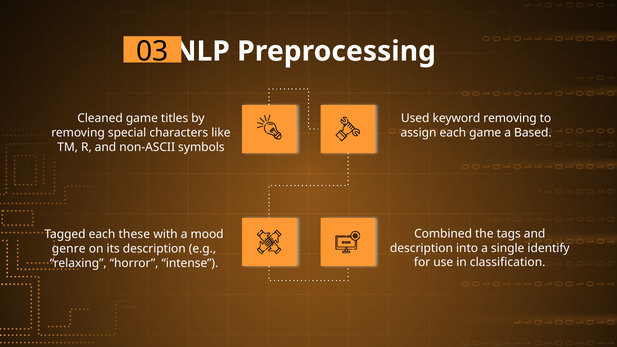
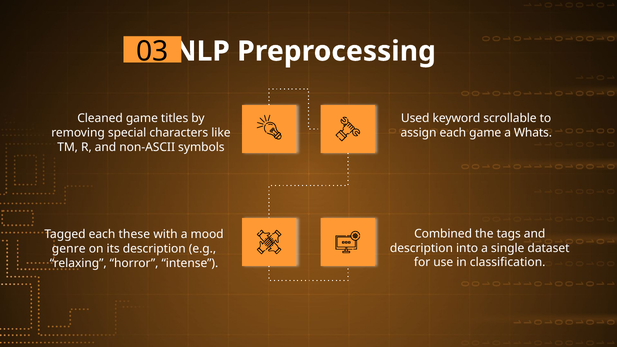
keyword removing: removing -> scrollable
Based: Based -> Whats
identify: identify -> dataset
